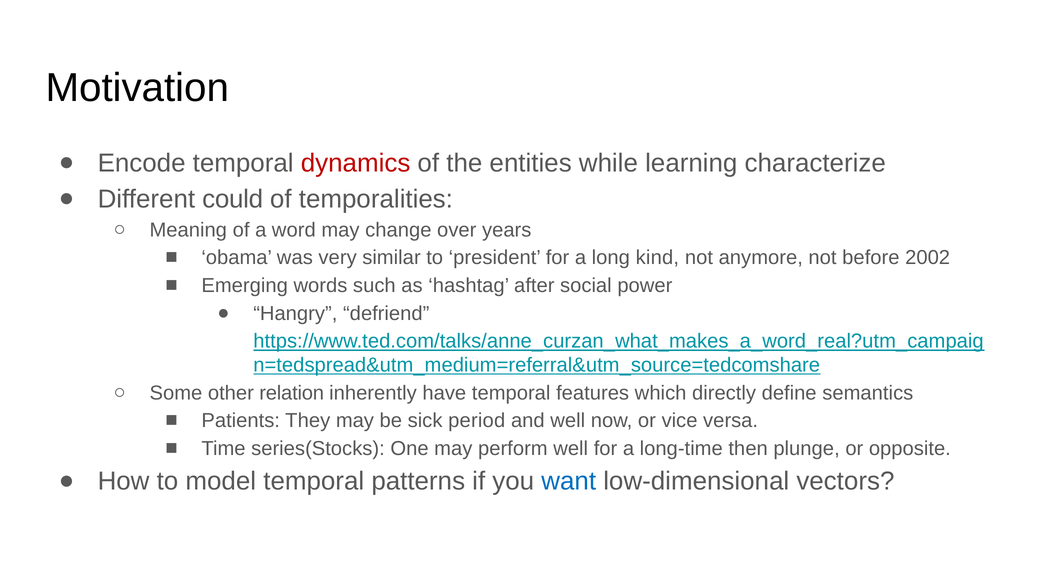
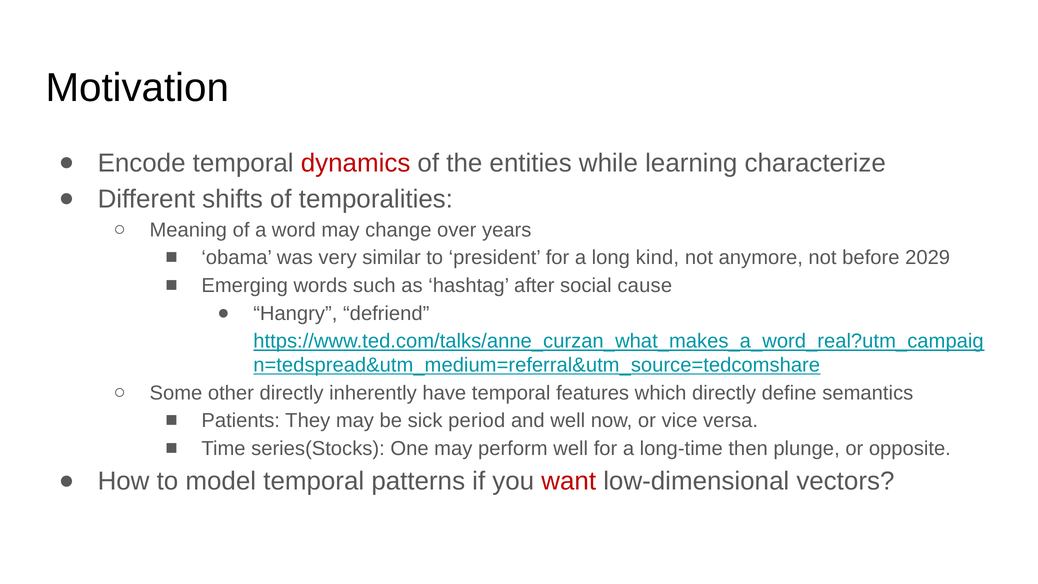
could: could -> shifts
2002: 2002 -> 2029
power: power -> cause
other relation: relation -> directly
want colour: blue -> red
